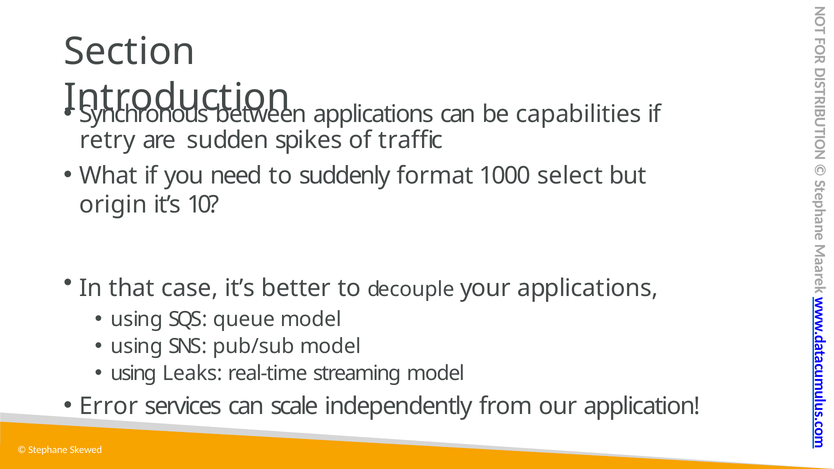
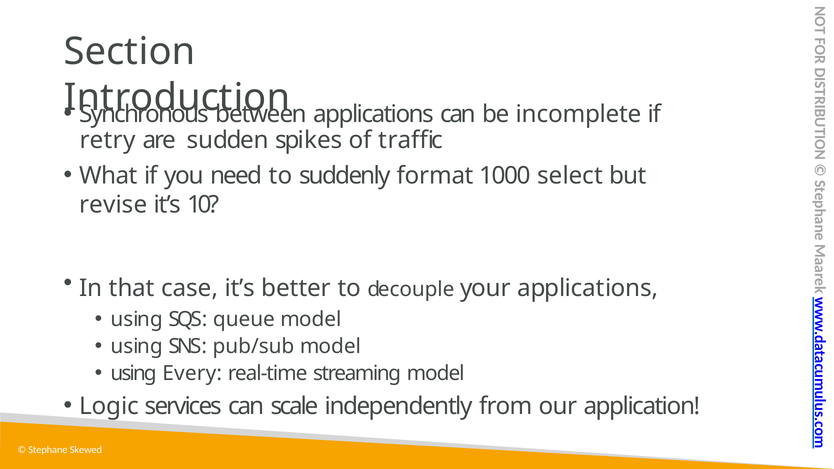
capabilities: capabilities -> incomplete
origin: origin -> revise
Leaks: Leaks -> Every
Error: Error -> Logic
